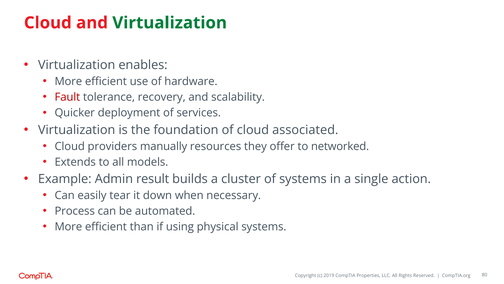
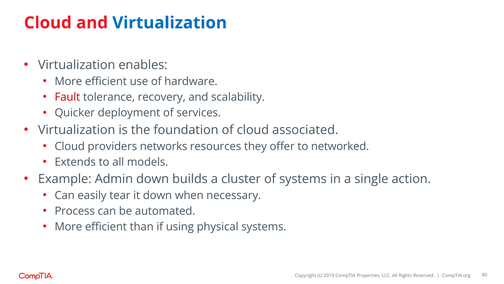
Virtualization at (170, 23) colour: green -> blue
manually: manually -> networks
Admin result: result -> down
